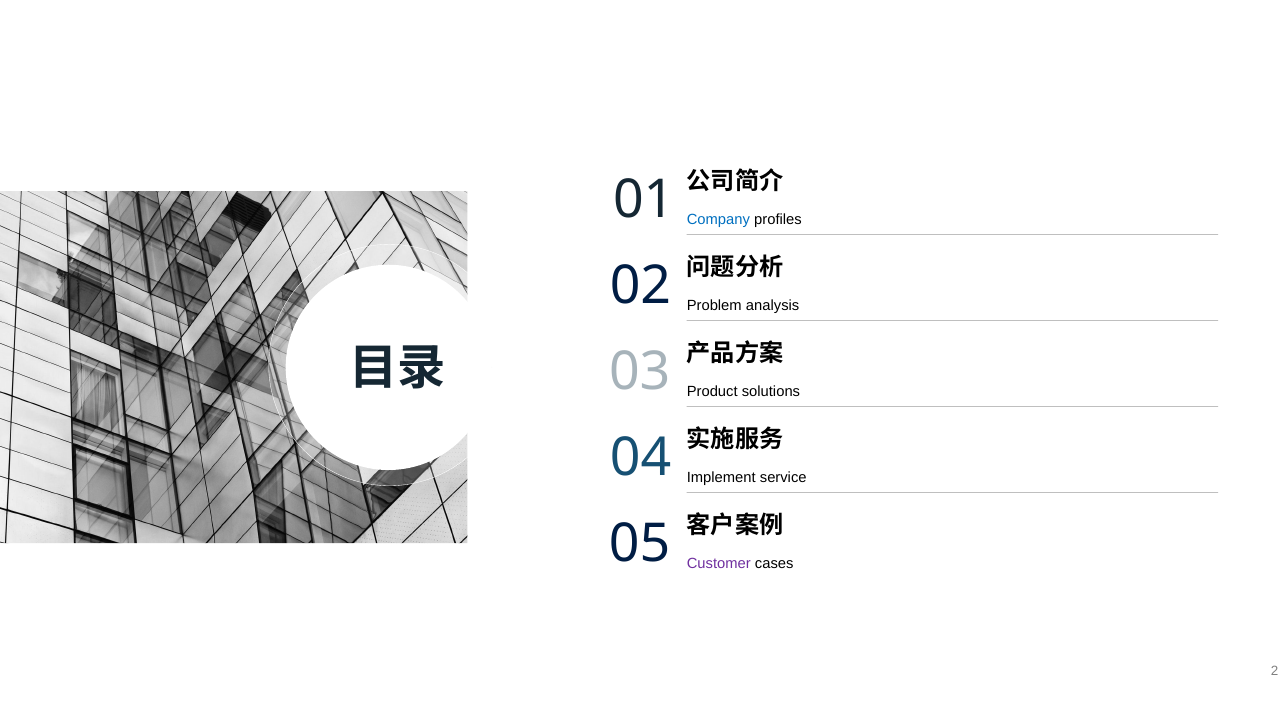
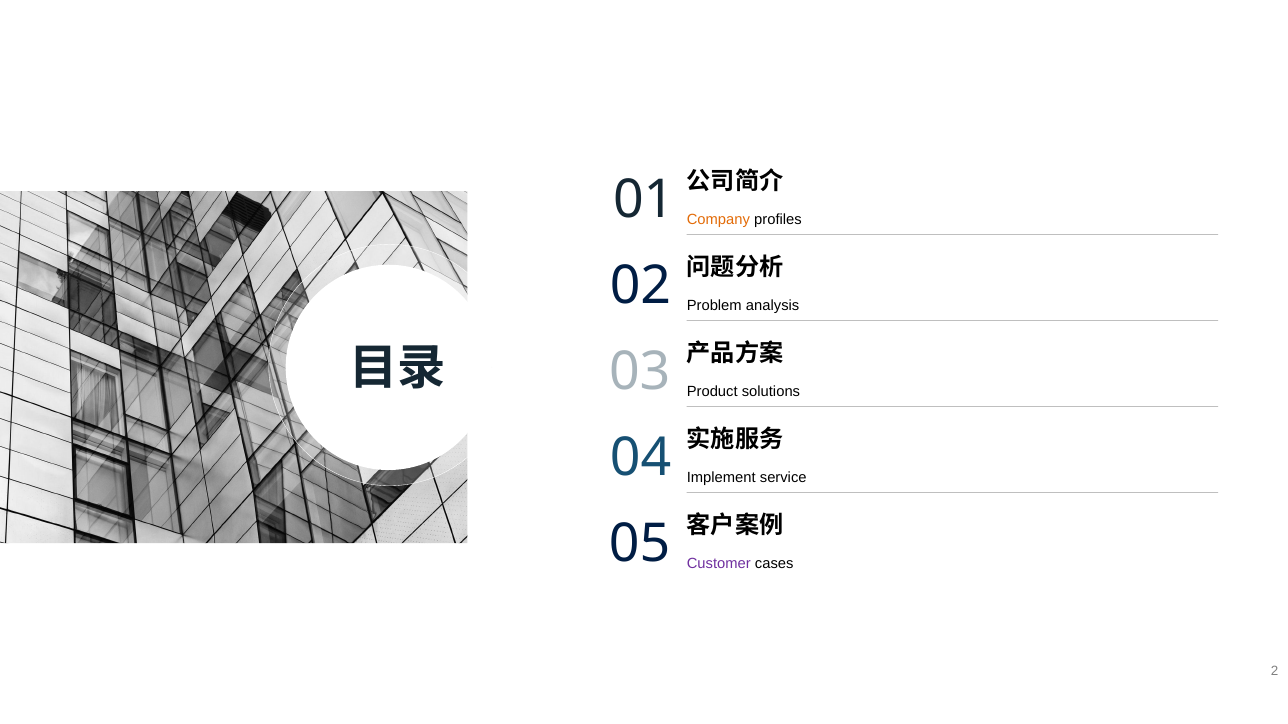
Company colour: blue -> orange
